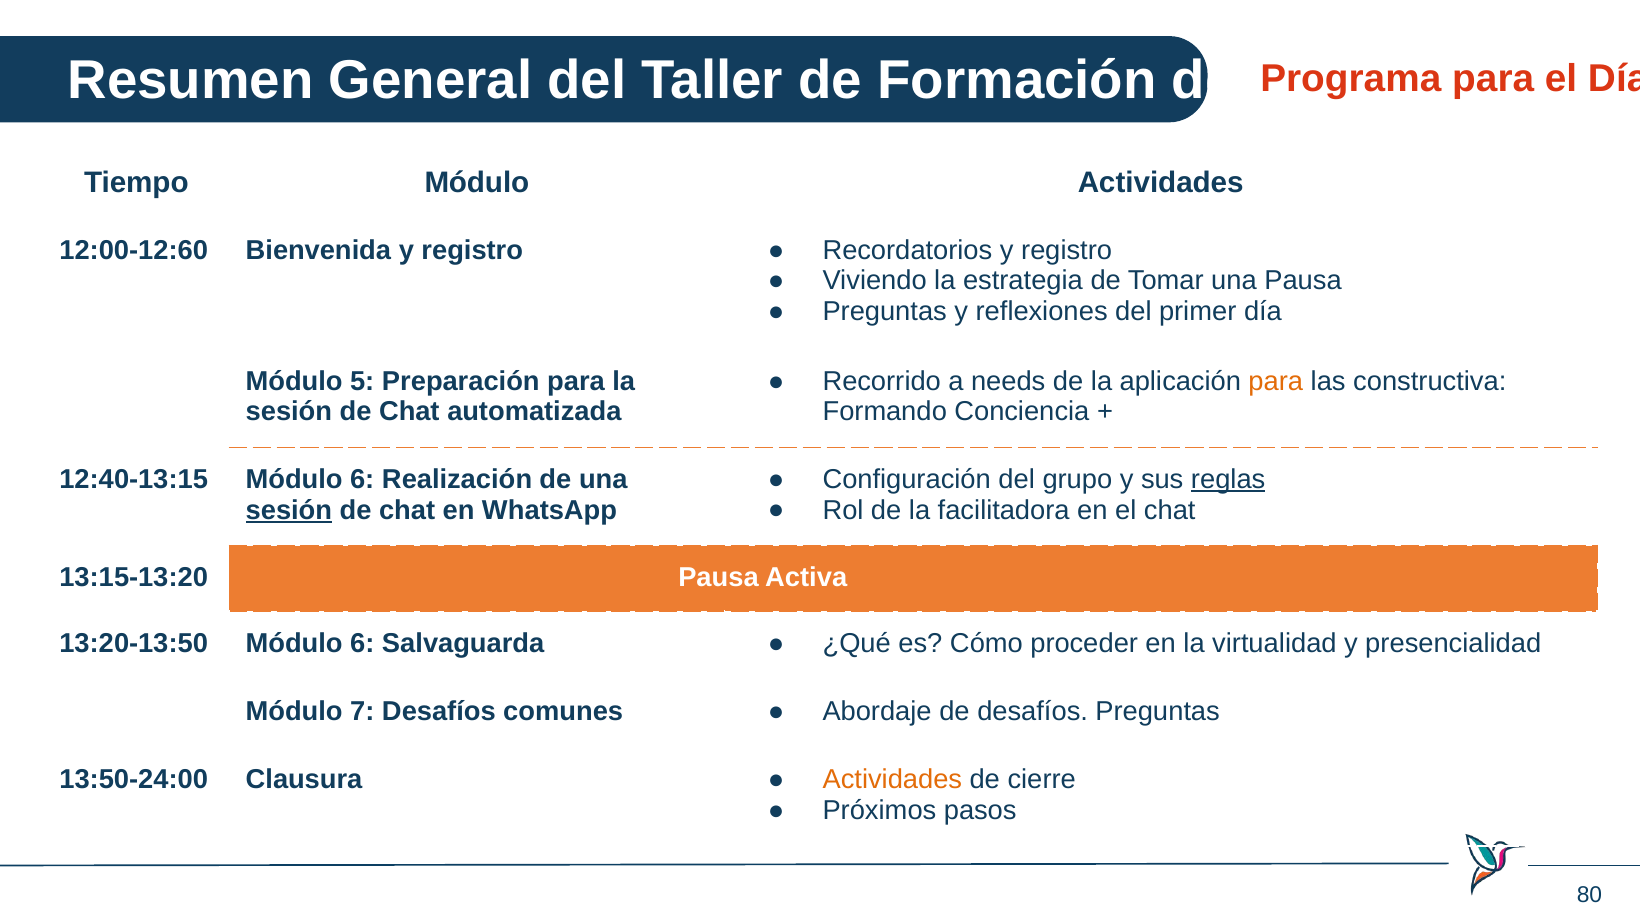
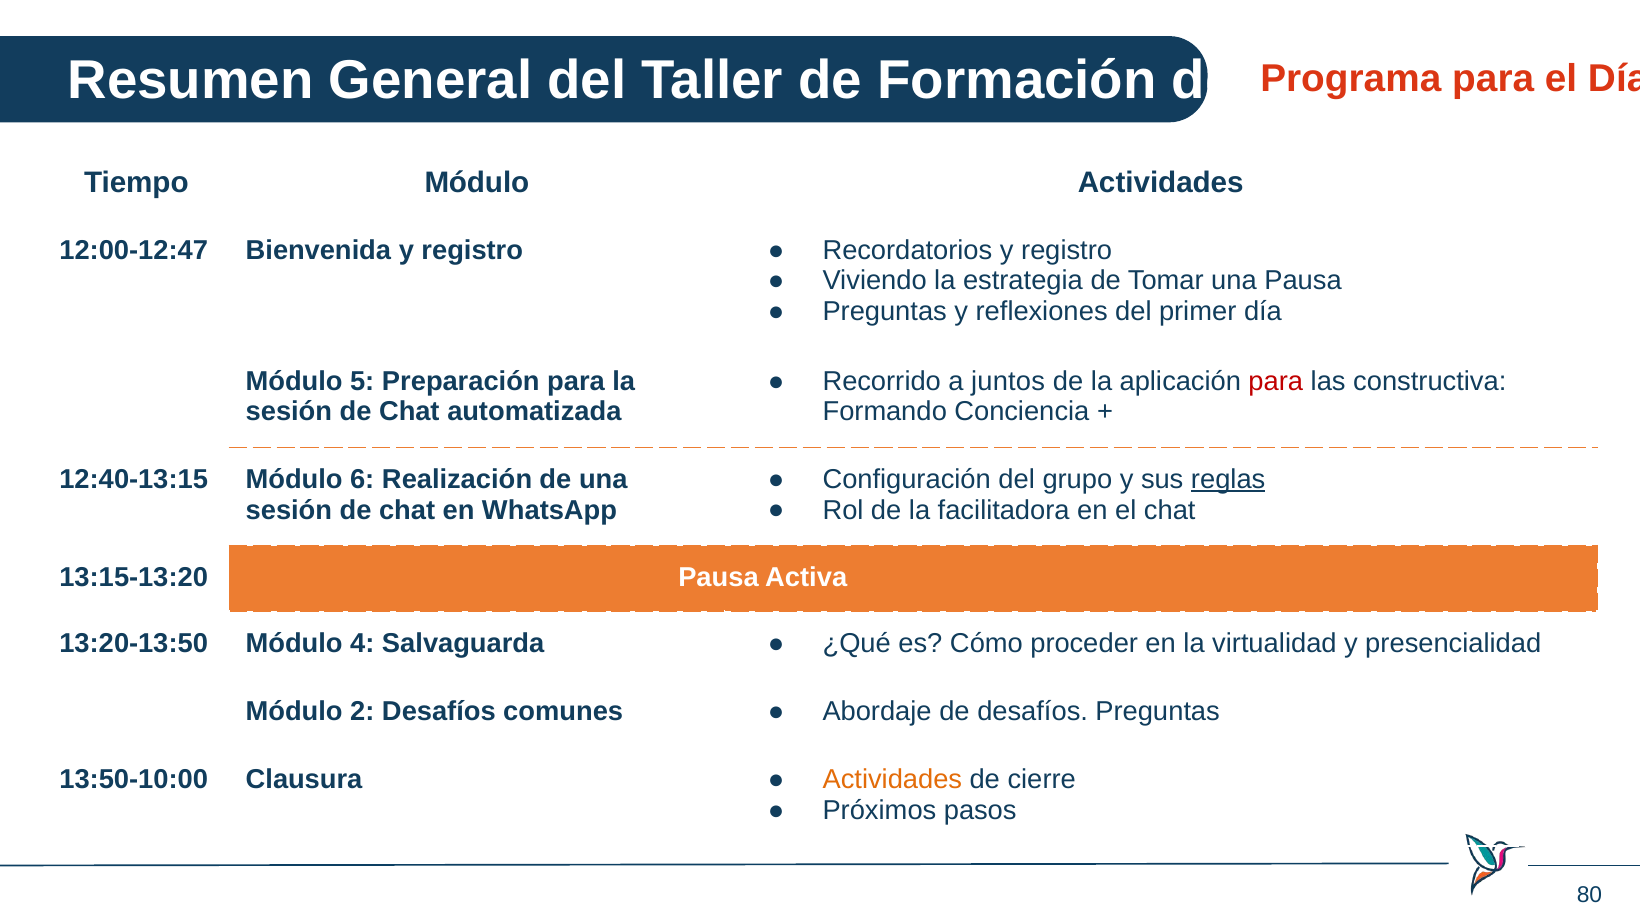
12:00-12:60: 12:00-12:60 -> 12:00-12:47
needs: needs -> juntos
para at (1276, 381) colour: orange -> red
sesión at (289, 510) underline: present -> none
13:20-13:50 Módulo 6: 6 -> 4
Módulo 7: 7 -> 2
13:50-24:00: 13:50-24:00 -> 13:50-10:00
